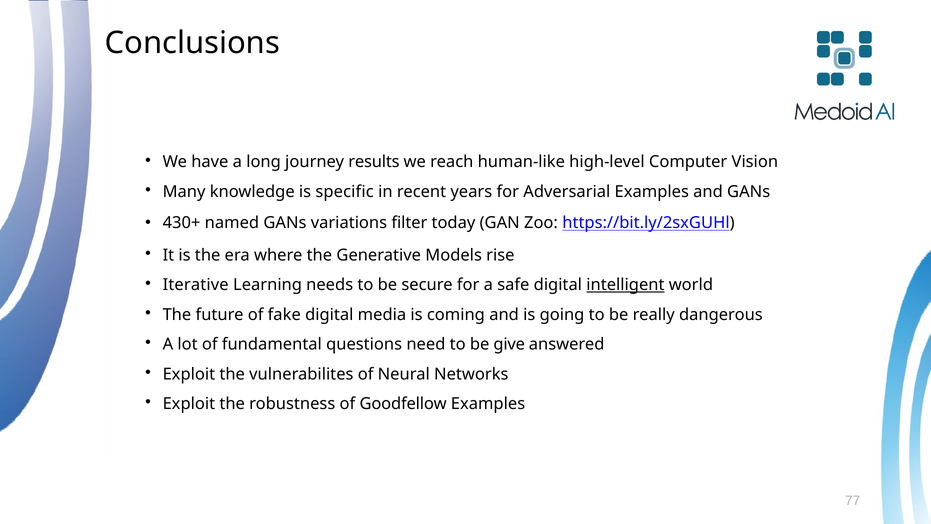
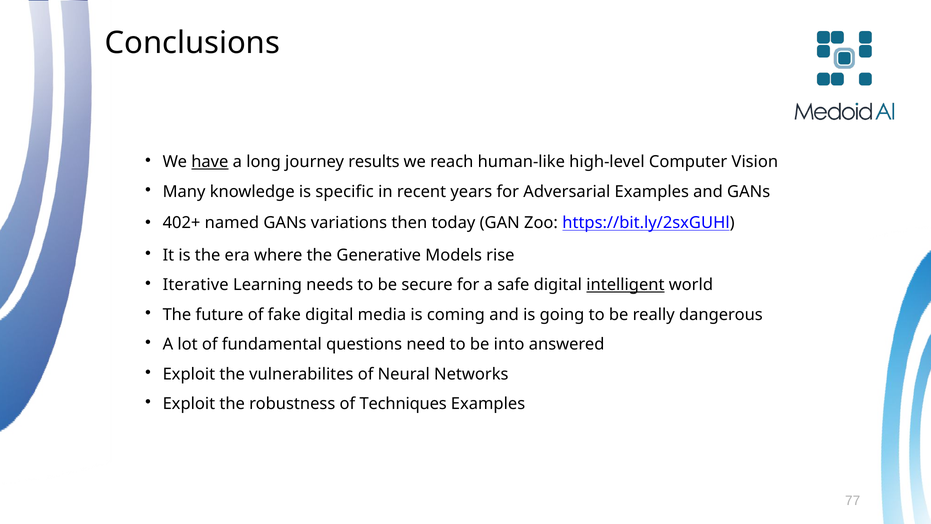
have underline: none -> present
430+: 430+ -> 402+
filter: filter -> then
give: give -> into
Goodfellow: Goodfellow -> Techniques
